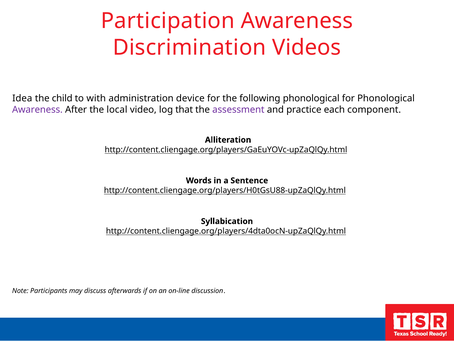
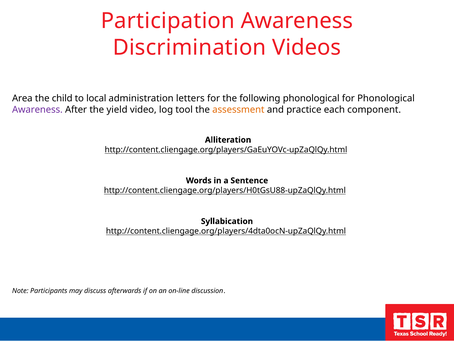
Idea: Idea -> Area
with: with -> local
device: device -> letters
local: local -> yield
that: that -> tool
assessment colour: purple -> orange
